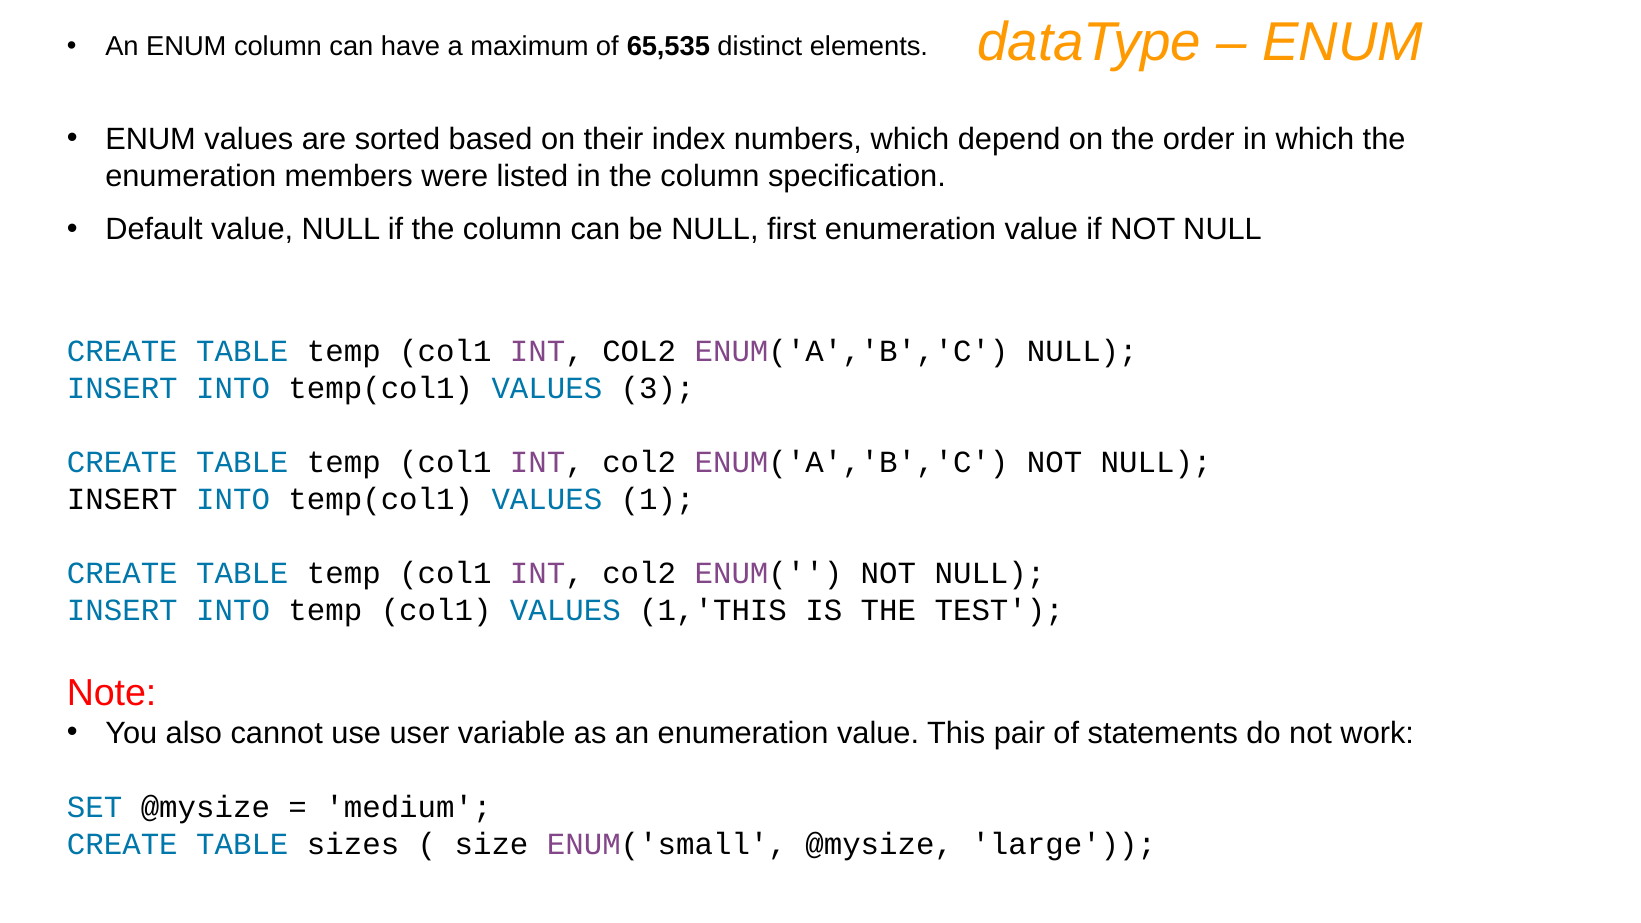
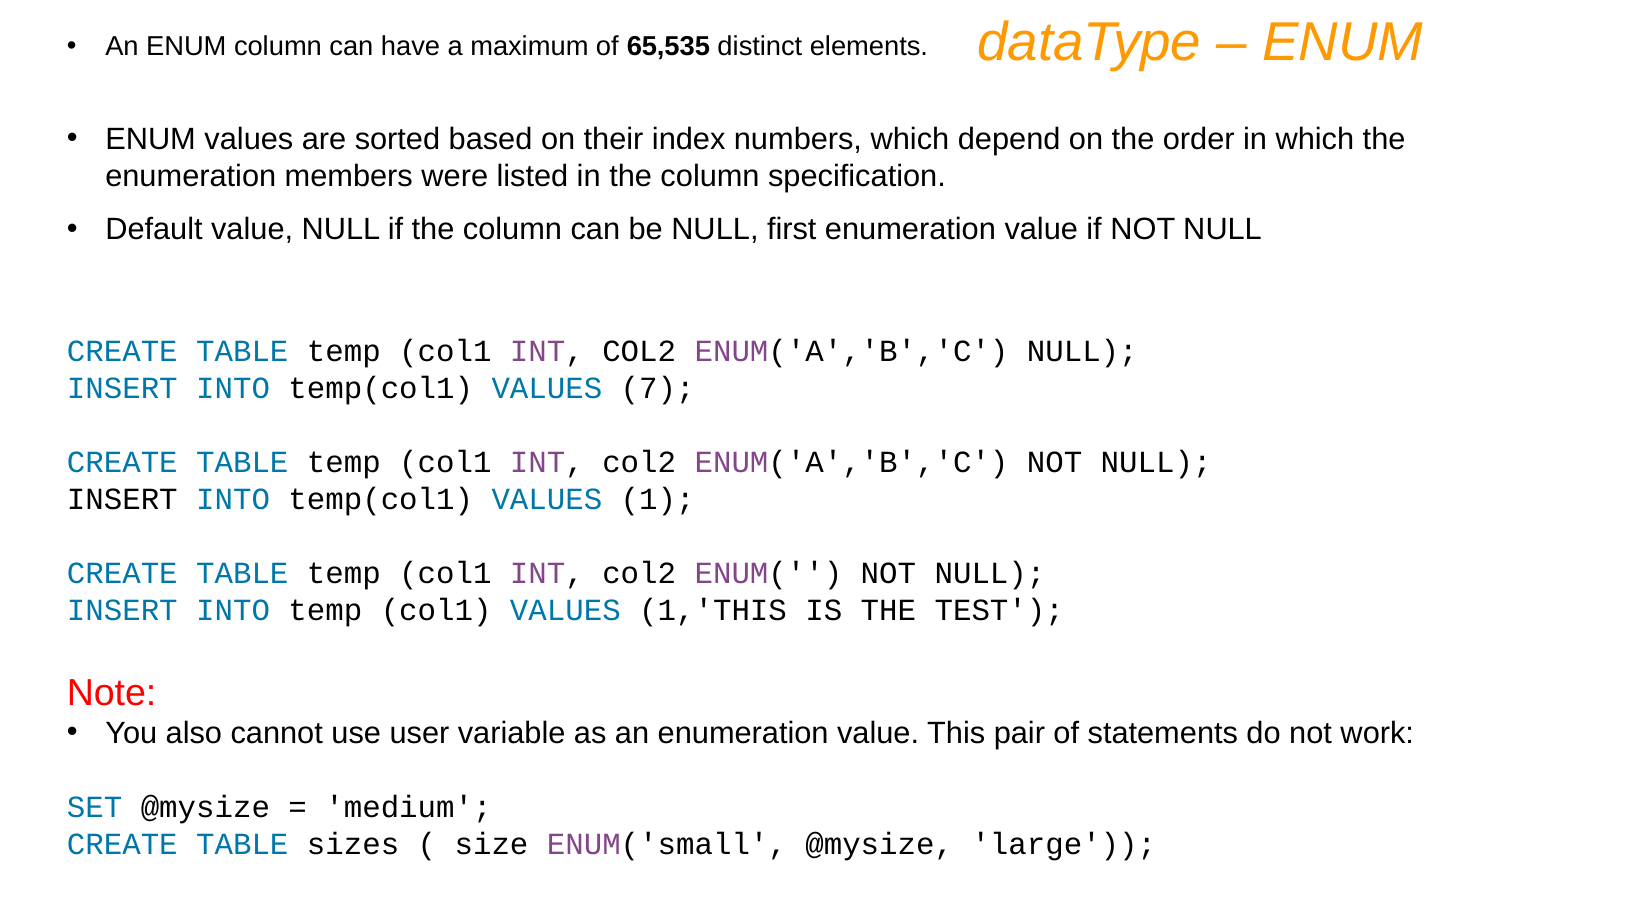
3: 3 -> 7
